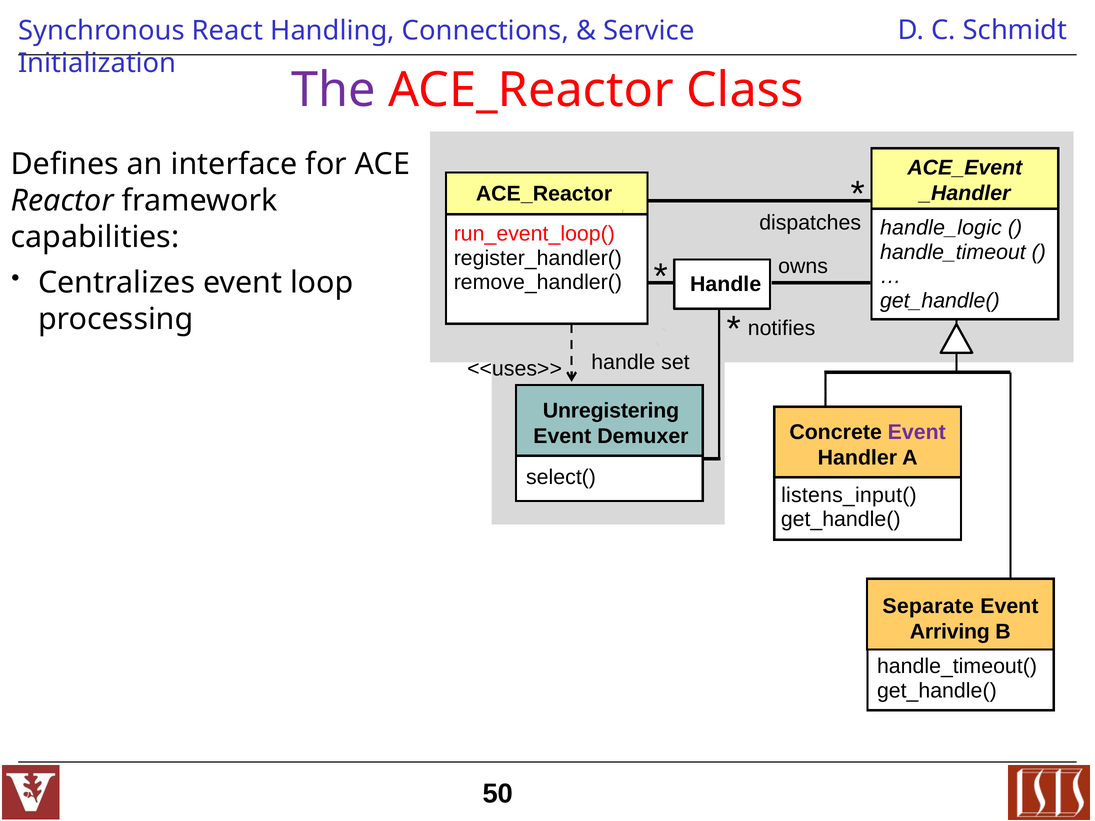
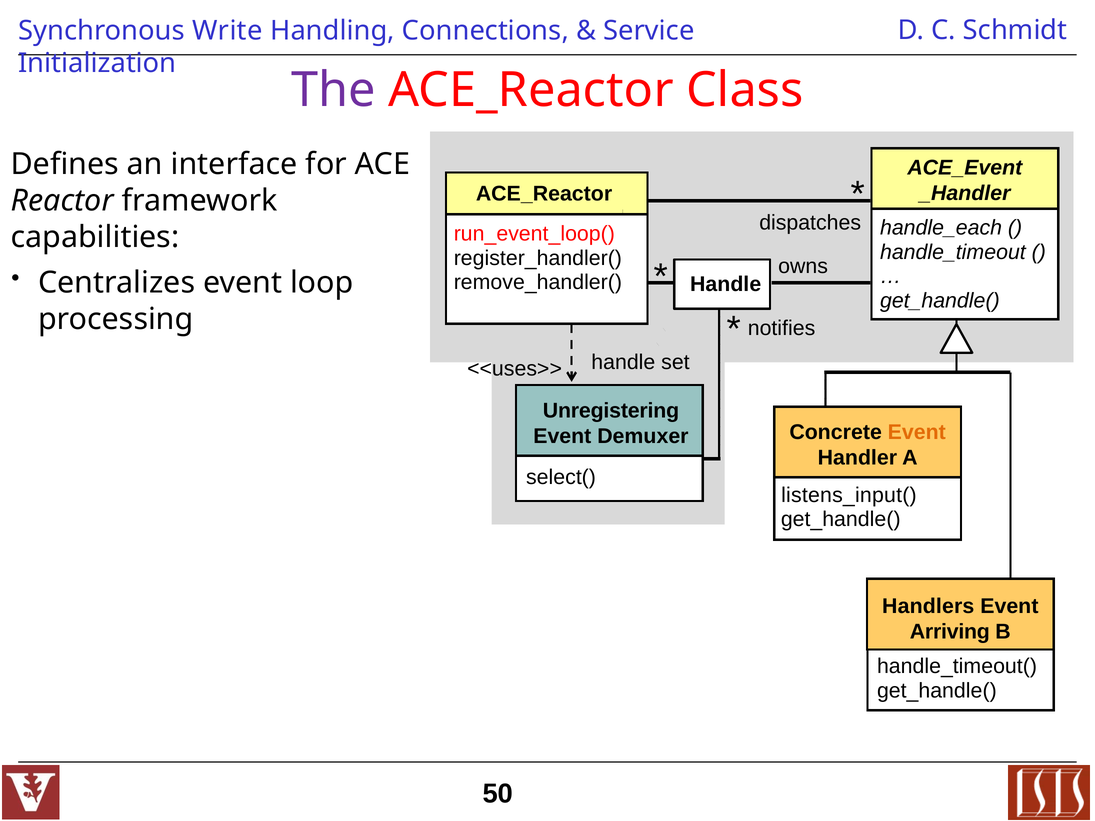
React: React -> Write
handle_logic: handle_logic -> handle_each
Event at (917, 433) colour: purple -> orange
Separate: Separate -> Handlers
